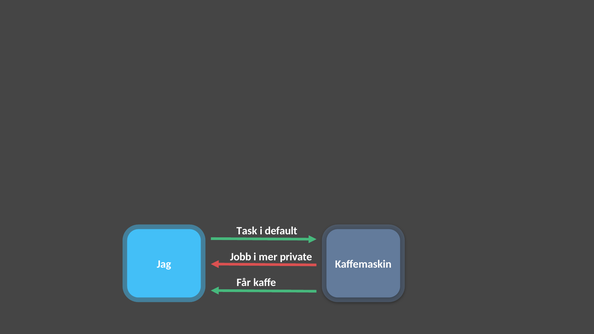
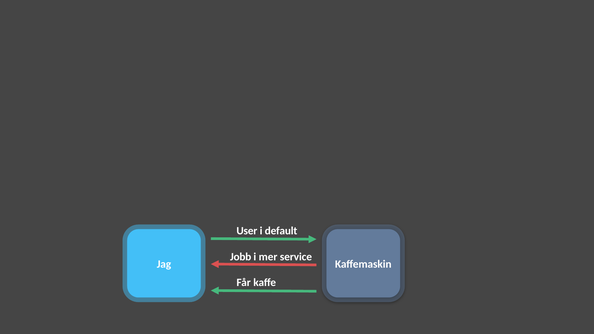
Task: Task -> User
private: private -> service
